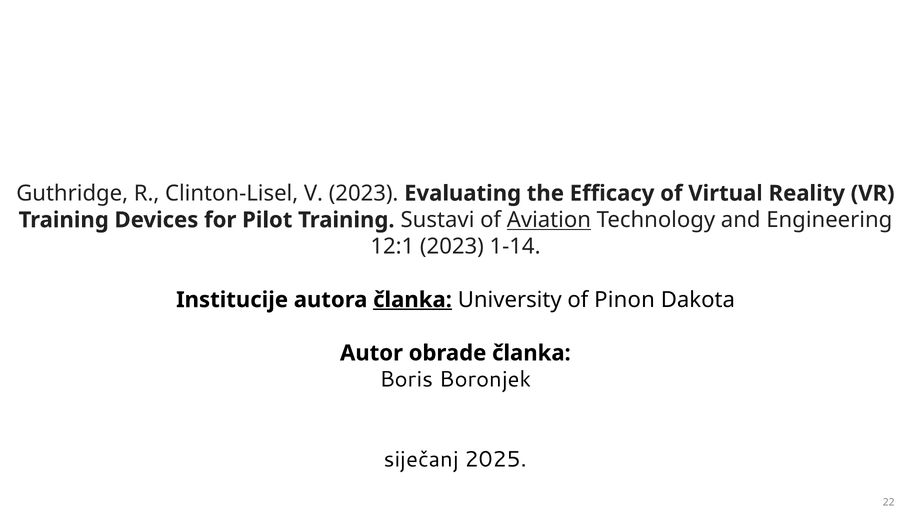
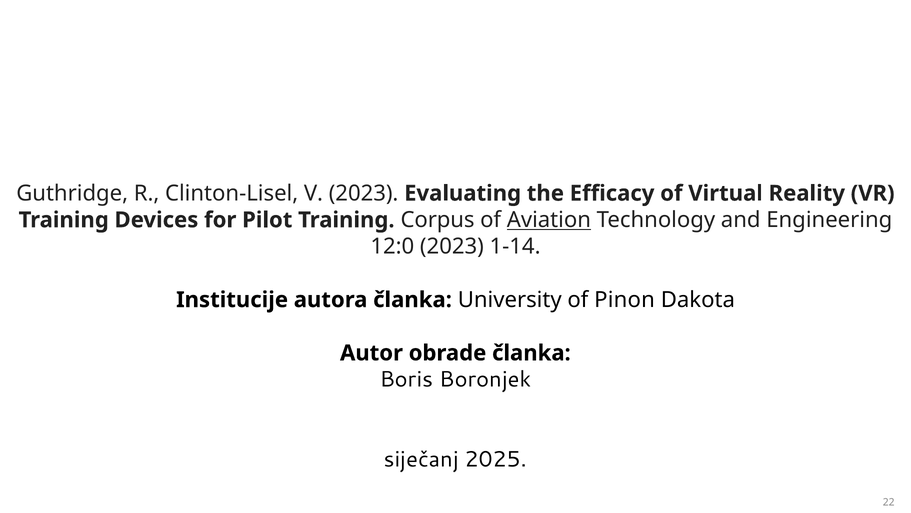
Sustavi: Sustavi -> Corpus
12:1: 12:1 -> 12:0
članka at (413, 300) underline: present -> none
